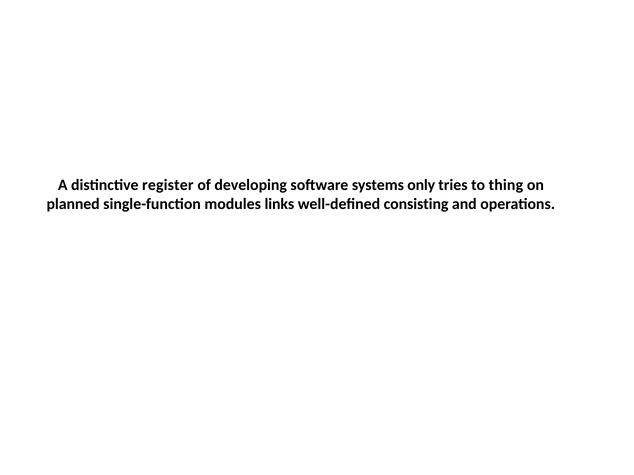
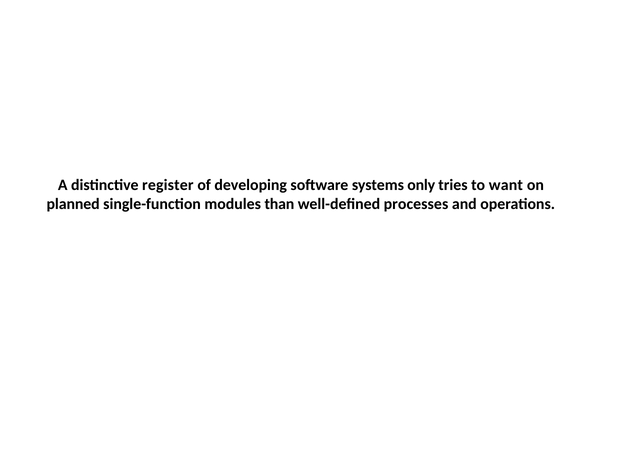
thing: thing -> want
links: links -> than
consisting: consisting -> processes
